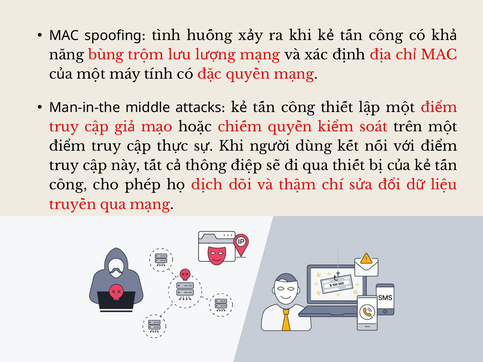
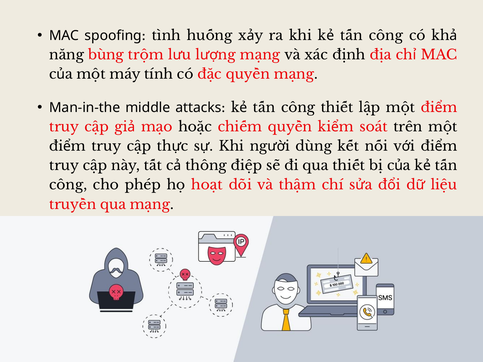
dịch: dịch -> hoạt
